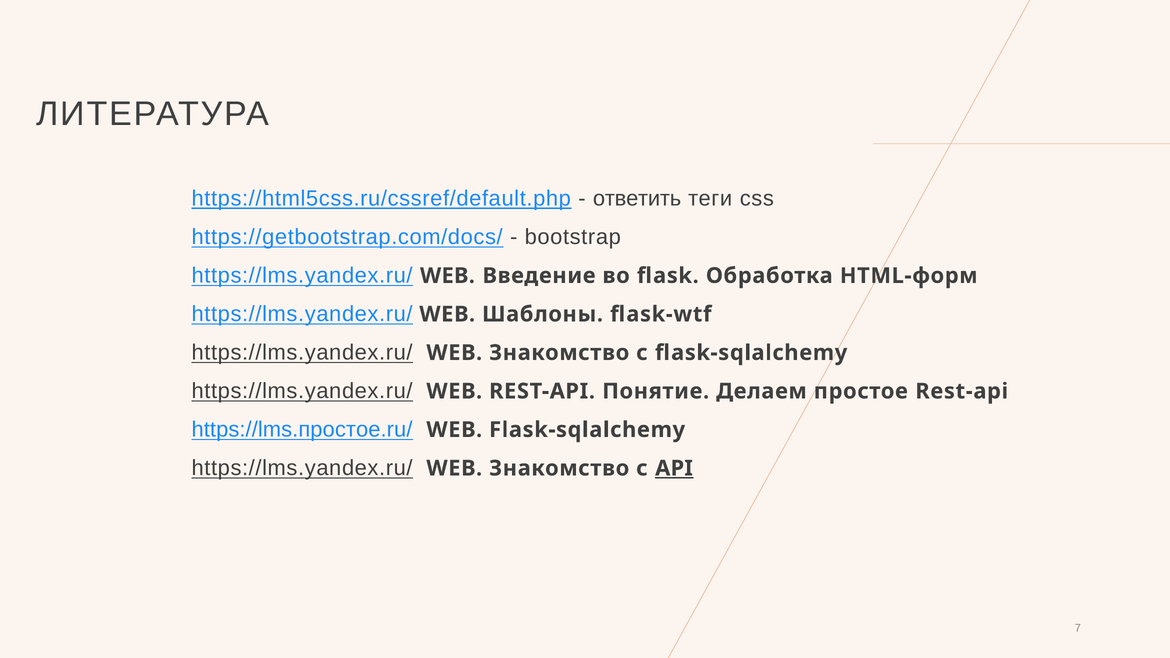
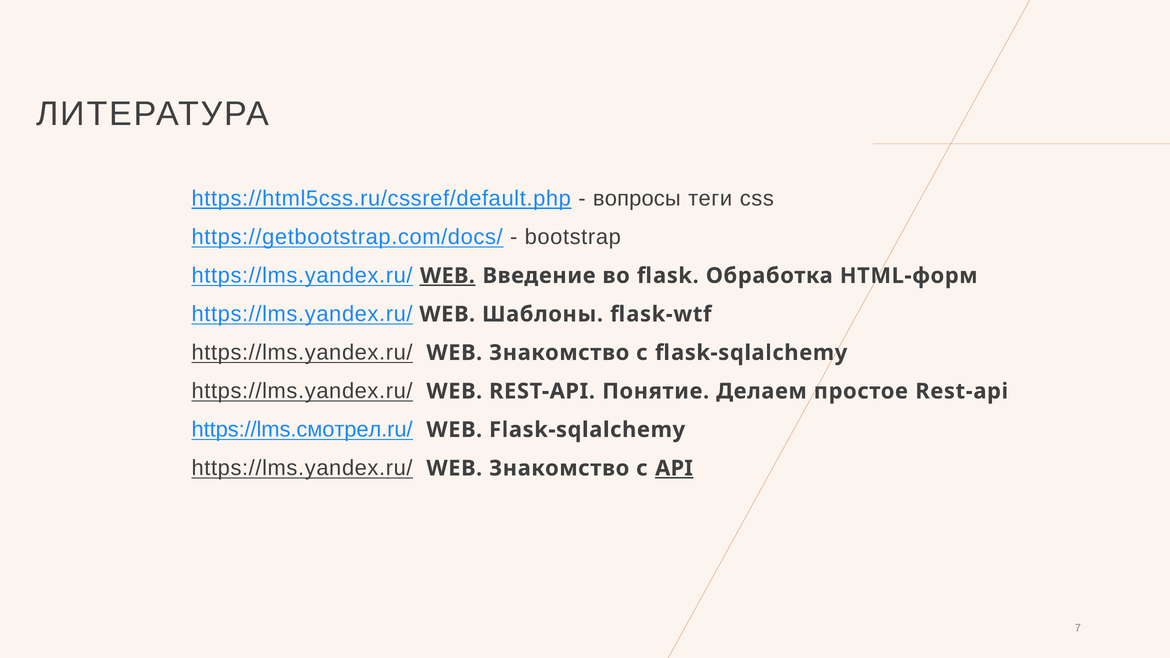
ответить: ответить -> вопросы
WEB at (447, 276) underline: none -> present
https://lms.простое.ru/: https://lms.простое.ru/ -> https://lms.смотрел.ru/
